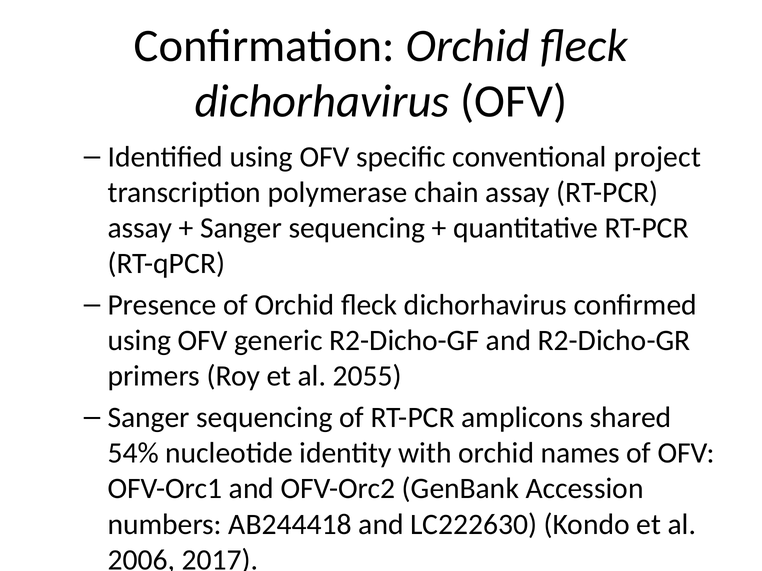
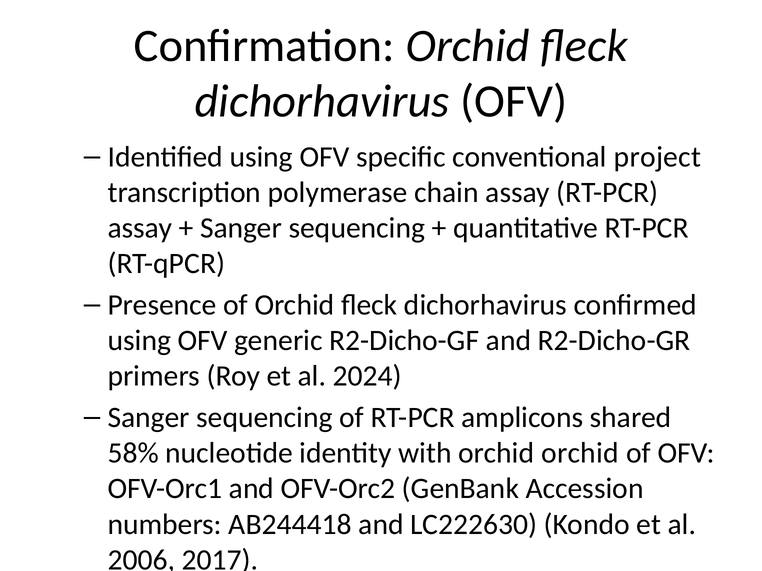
2055: 2055 -> 2024
54%: 54% -> 58%
orchid names: names -> orchid
